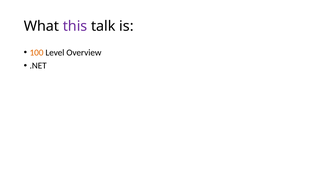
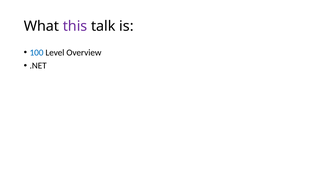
100 colour: orange -> blue
